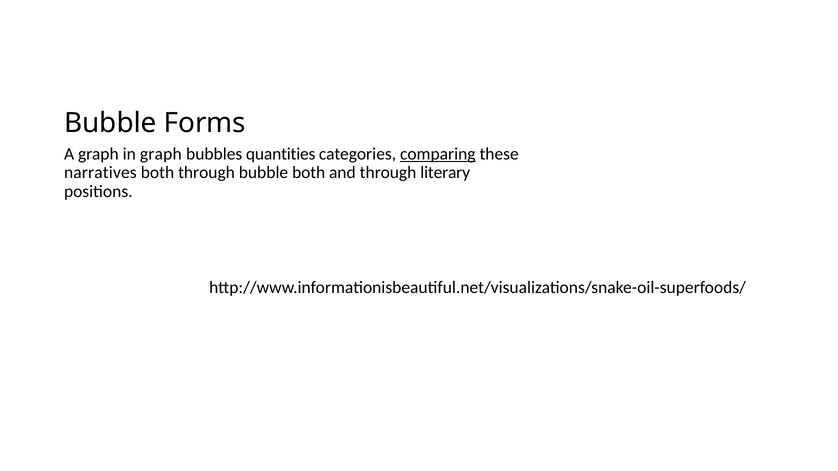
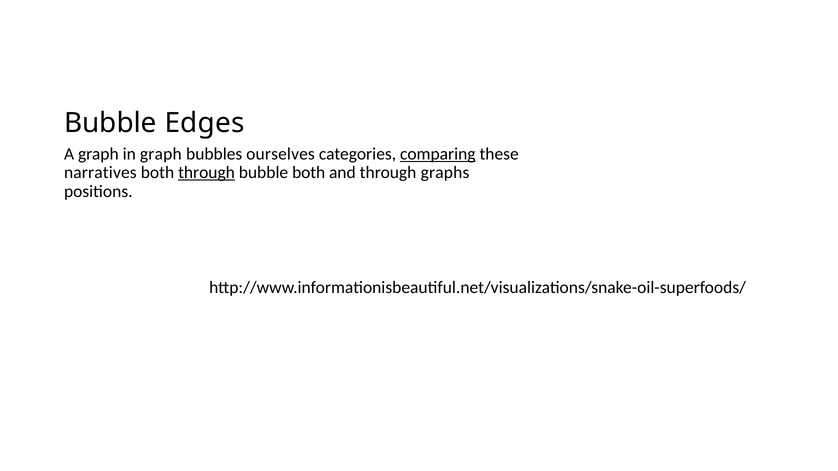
Forms: Forms -> Edges
quantities: quantities -> ourselves
through at (207, 173) underline: none -> present
literary: literary -> graphs
